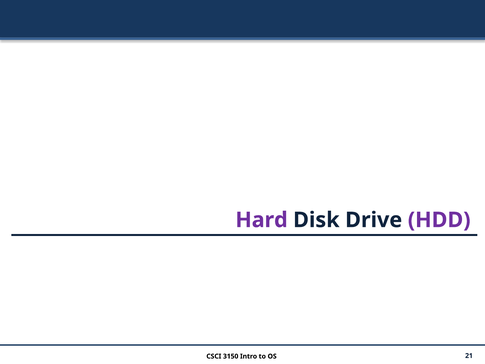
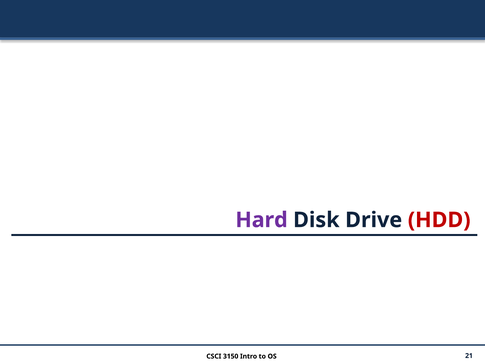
HDD colour: purple -> red
